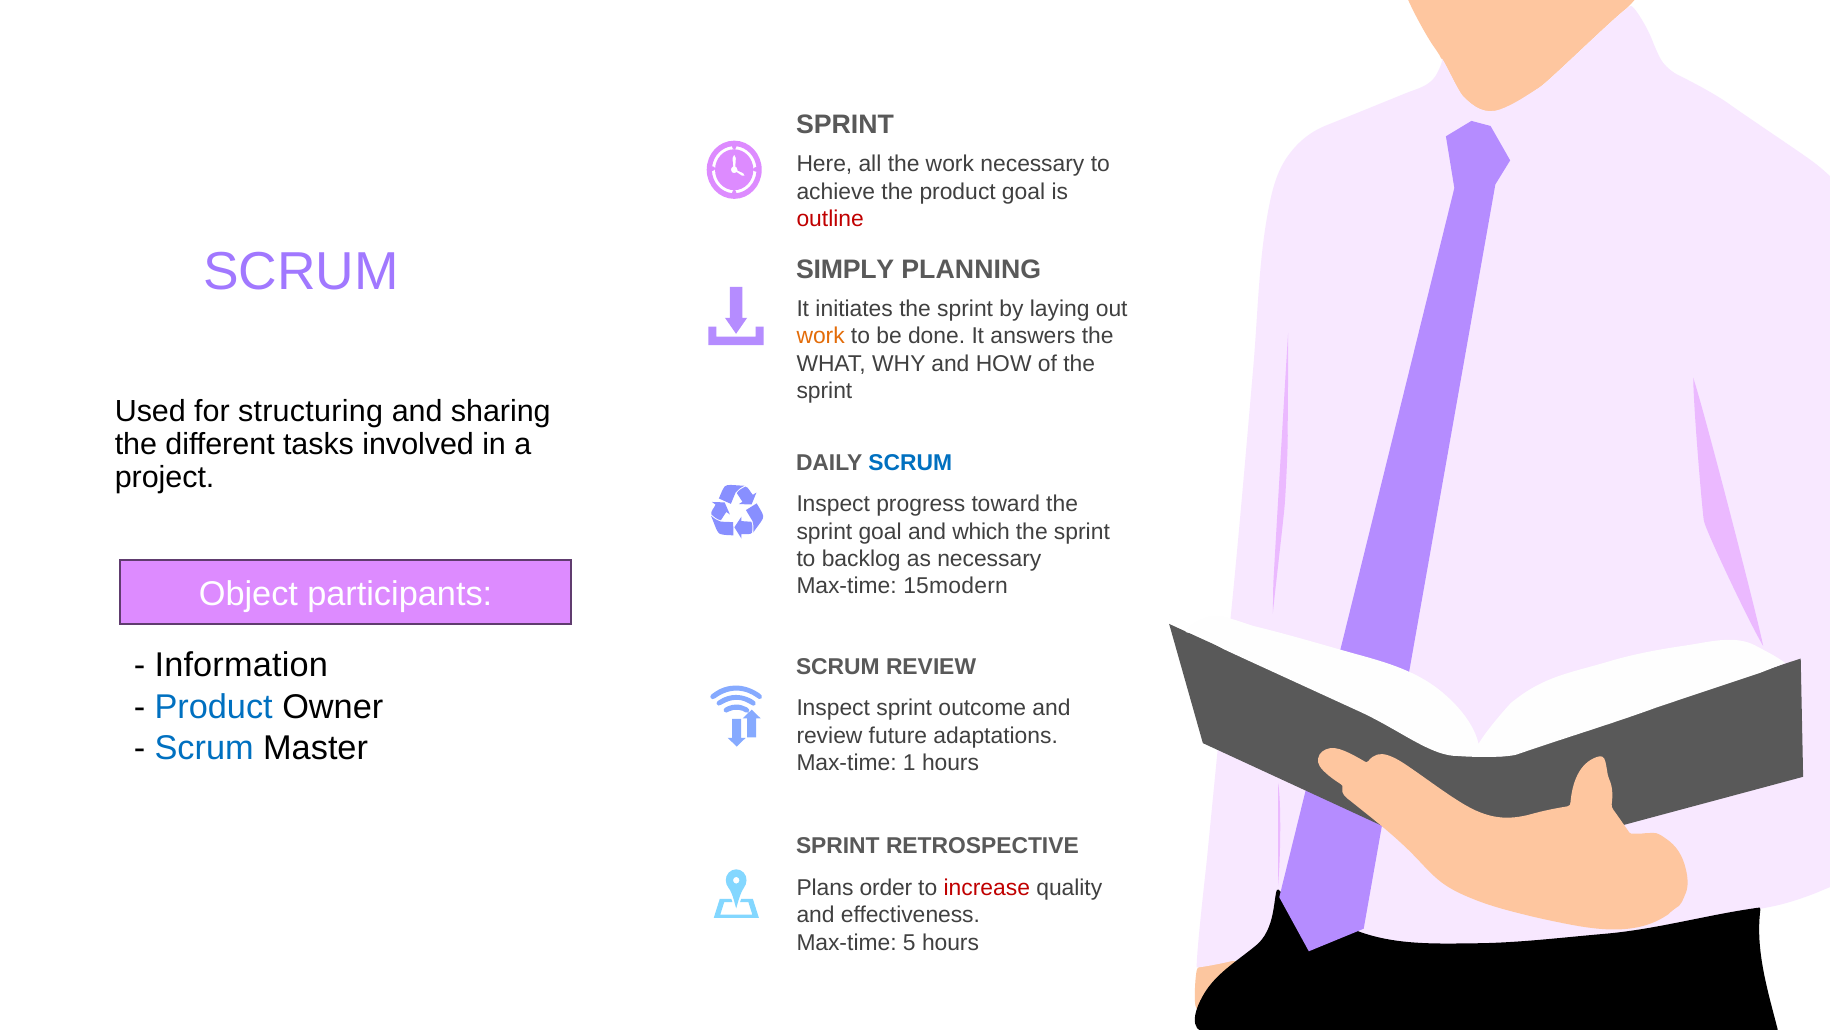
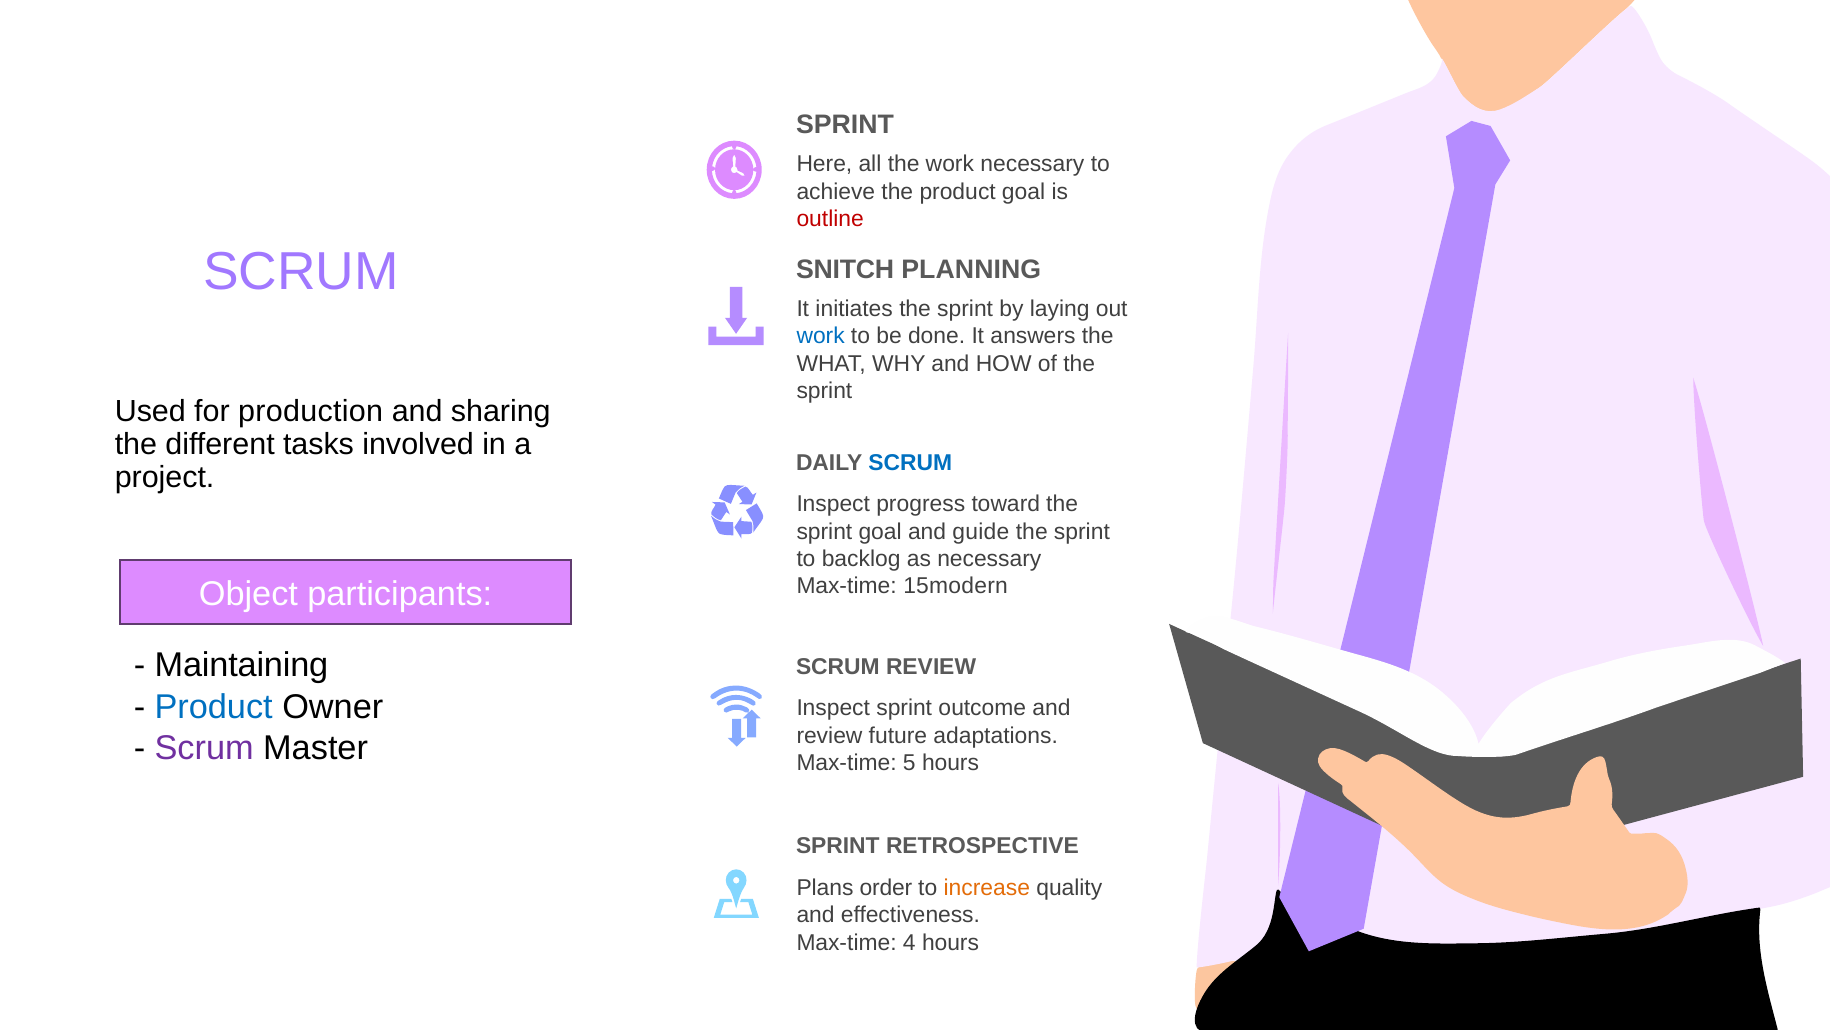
SIMPLY: SIMPLY -> SNITCH
work at (821, 336) colour: orange -> blue
structuring: structuring -> production
which: which -> guide
Information: Information -> Maintaining
Scrum at (204, 747) colour: blue -> purple
1: 1 -> 5
increase colour: red -> orange
5: 5 -> 4
